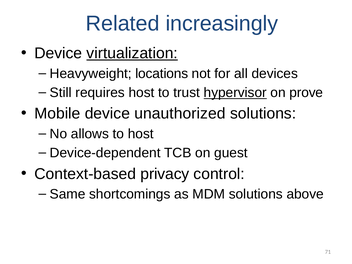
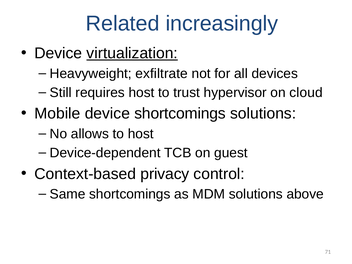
locations: locations -> exfiltrate
hypervisor underline: present -> none
prove: prove -> cloud
device unauthorized: unauthorized -> shortcomings
